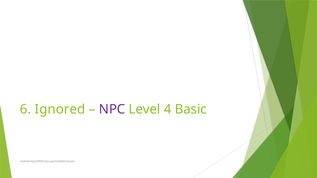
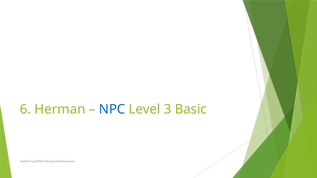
Ignored: Ignored -> Herman
NPC colour: purple -> blue
4: 4 -> 3
